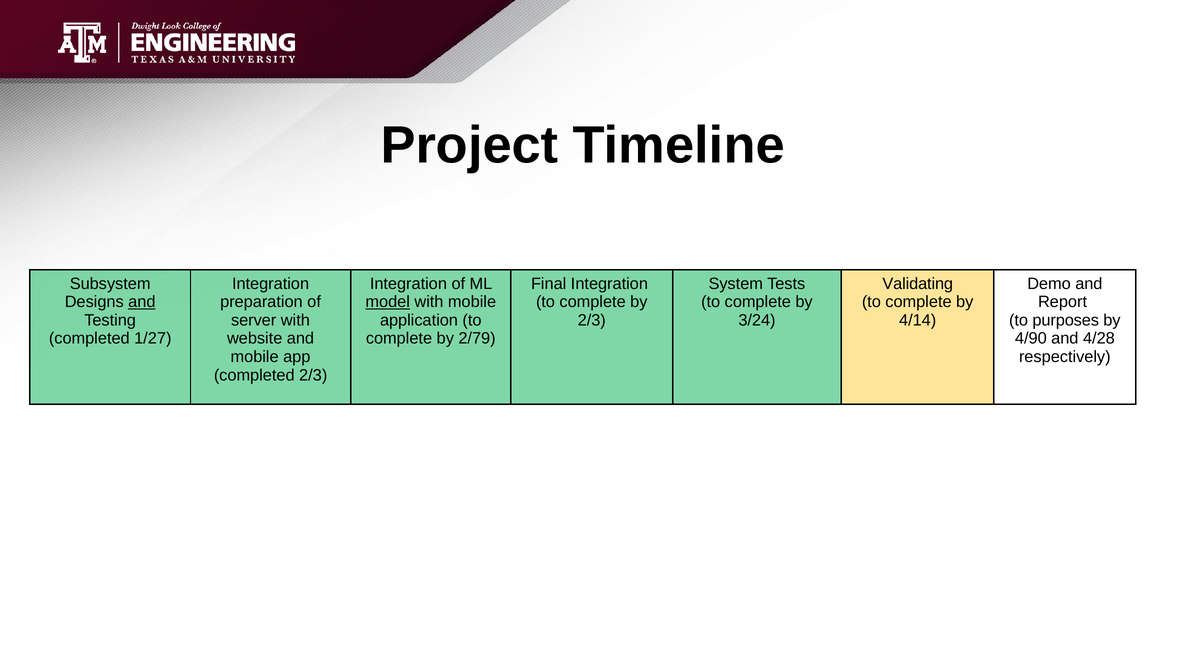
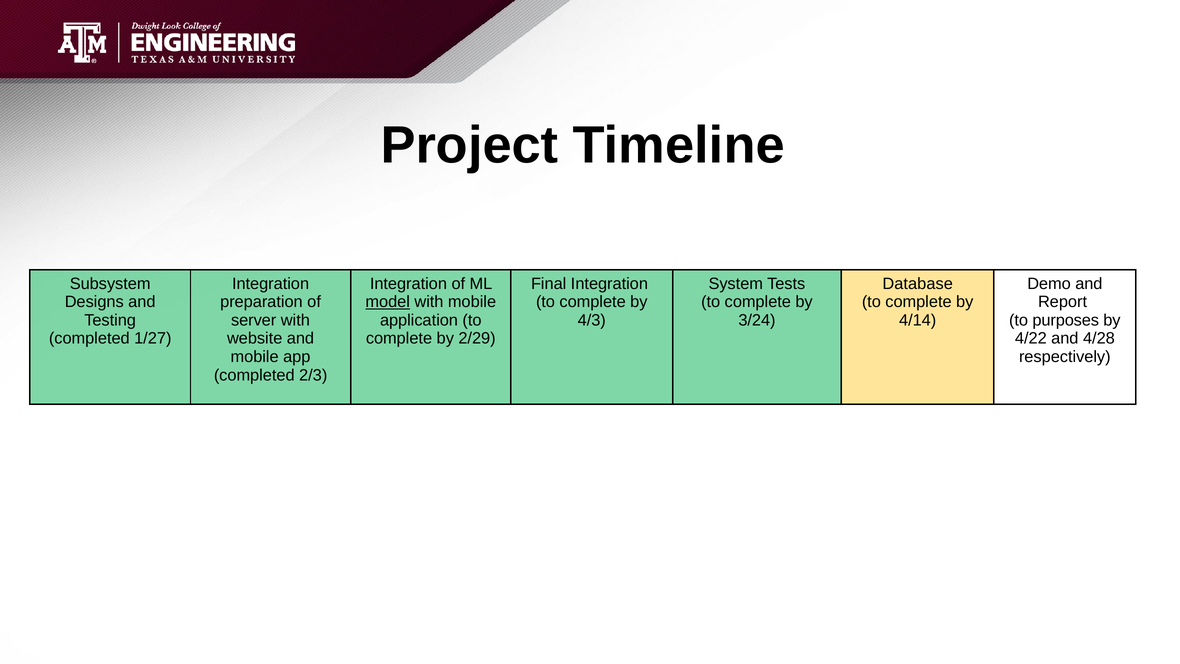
Validating: Validating -> Database
and at (142, 302) underline: present -> none
2/3 at (592, 320): 2/3 -> 4/3
2/79: 2/79 -> 2/29
4/90: 4/90 -> 4/22
